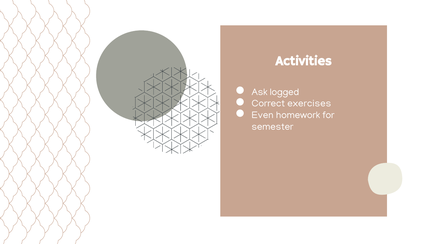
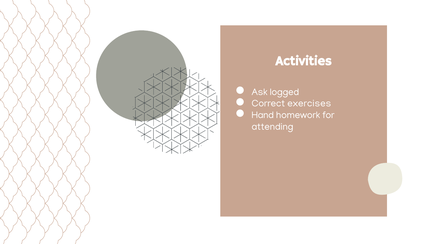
Even: Even -> Hand
semester: semester -> attending
